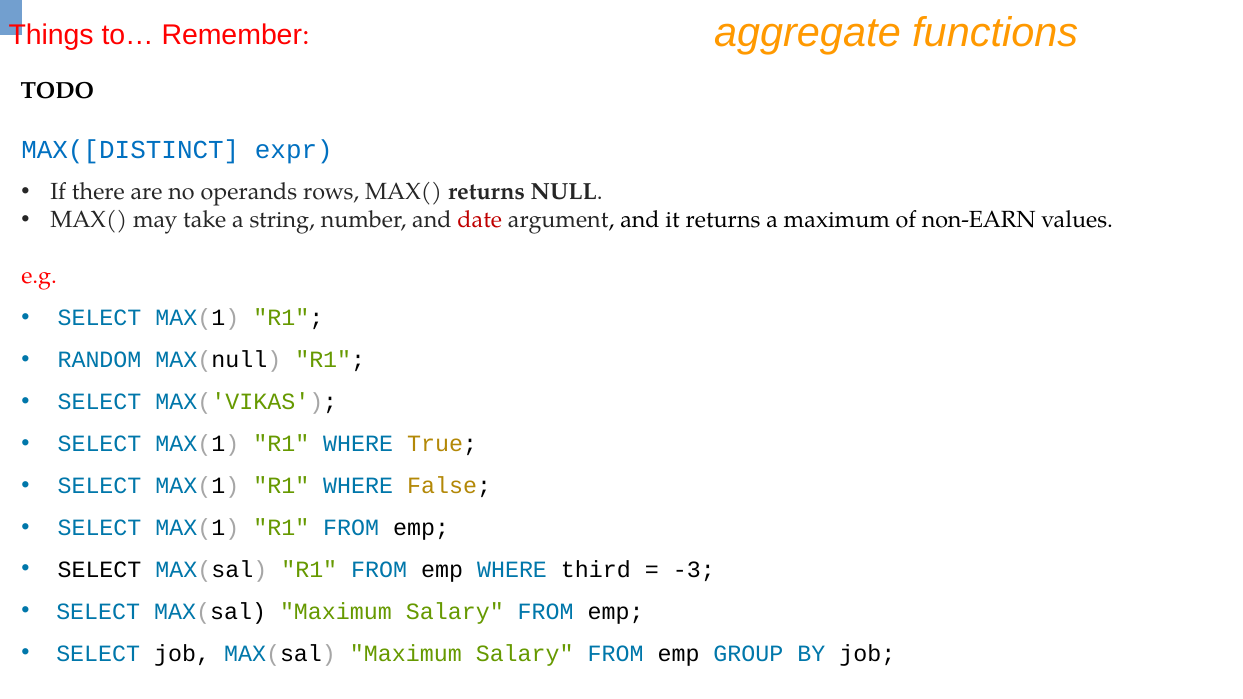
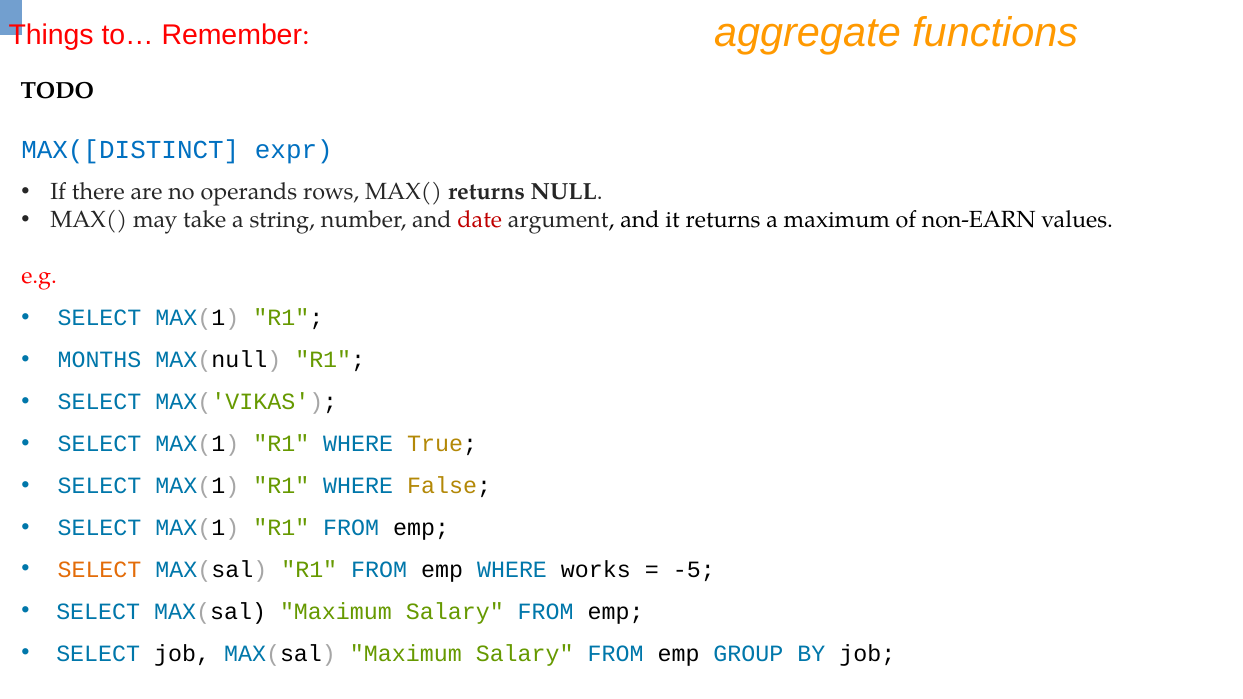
RANDOM: RANDOM -> MONTHS
SELECT at (99, 570) colour: black -> orange
third: third -> works
-3: -3 -> -5
